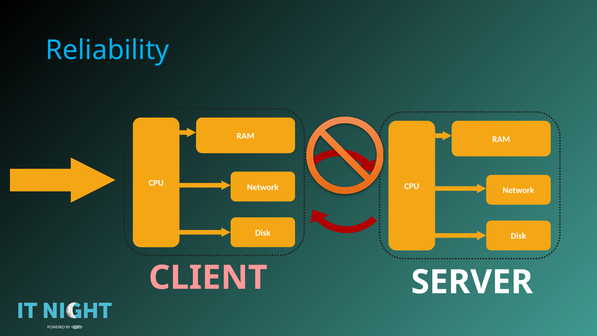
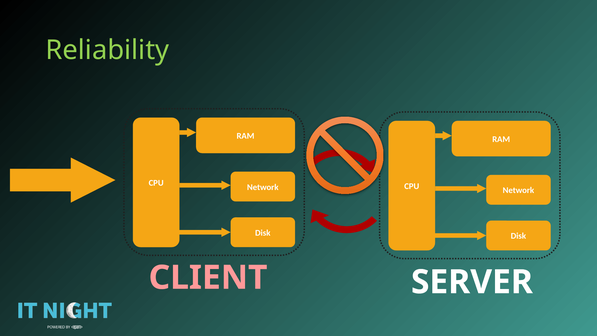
Reliability colour: light blue -> light green
